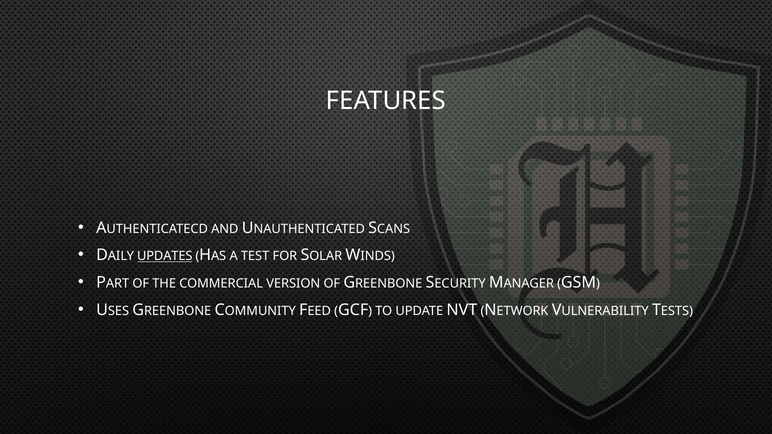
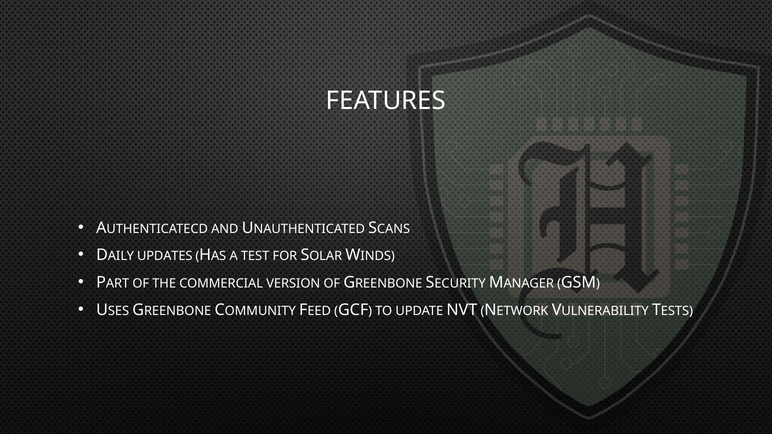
UPDATES underline: present -> none
